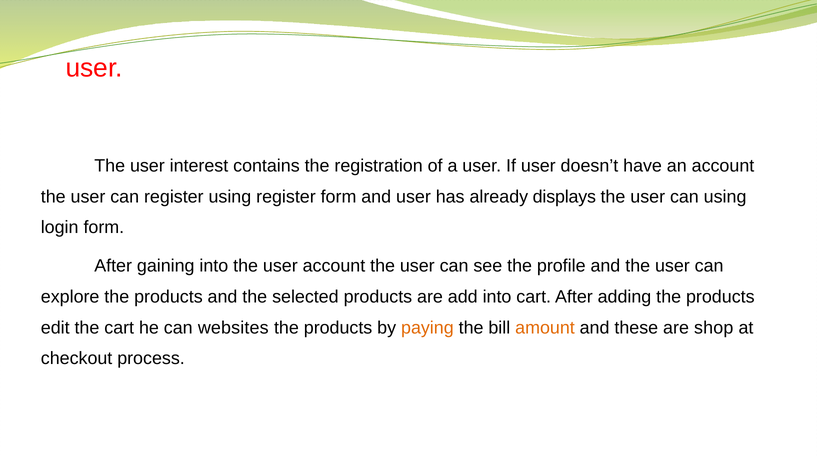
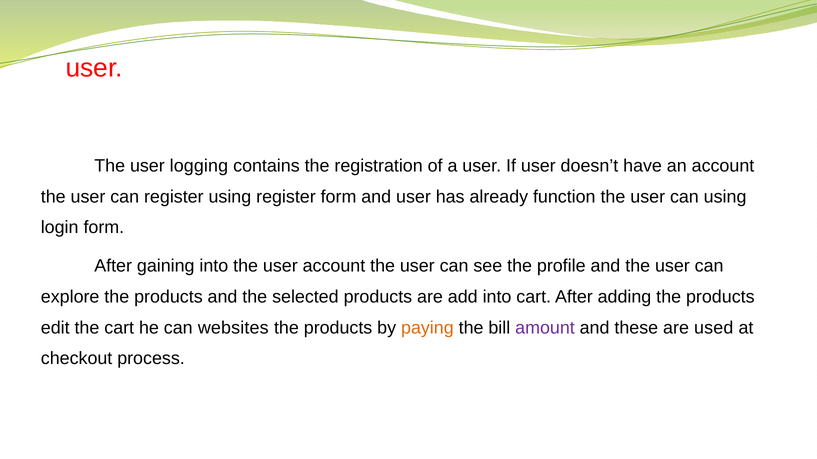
interest: interest -> logging
displays: displays -> function
amount colour: orange -> purple
shop: shop -> used
